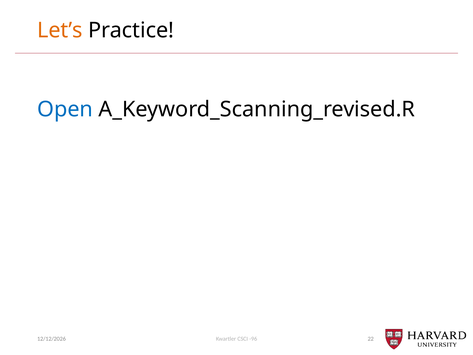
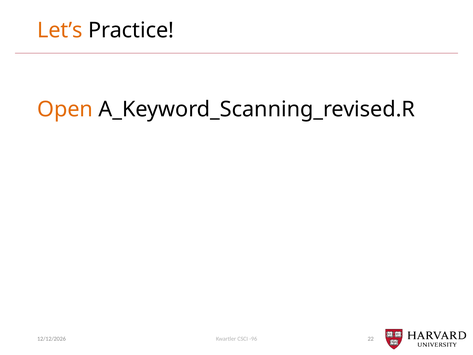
Open colour: blue -> orange
